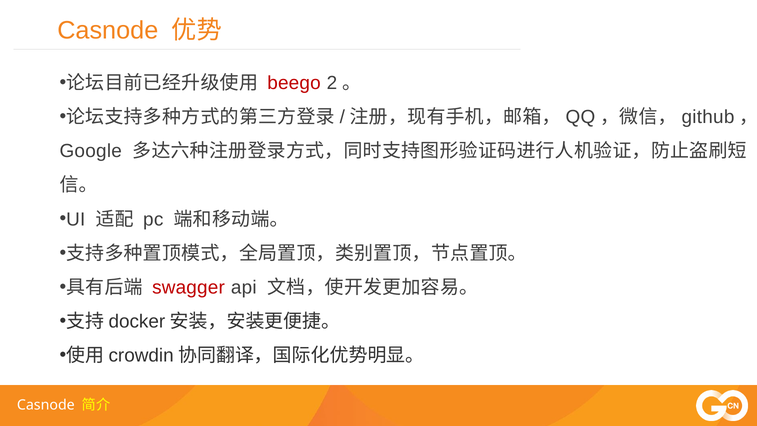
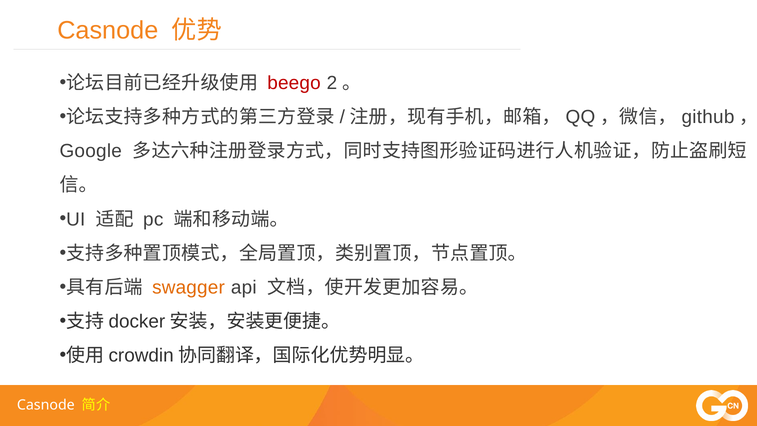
swagger colour: red -> orange
